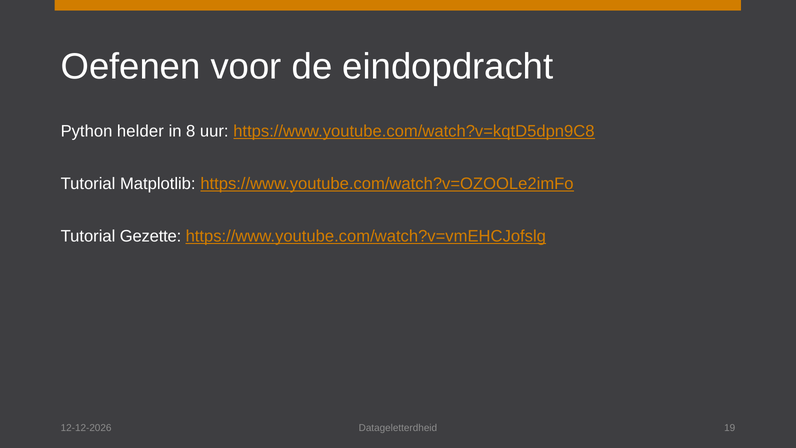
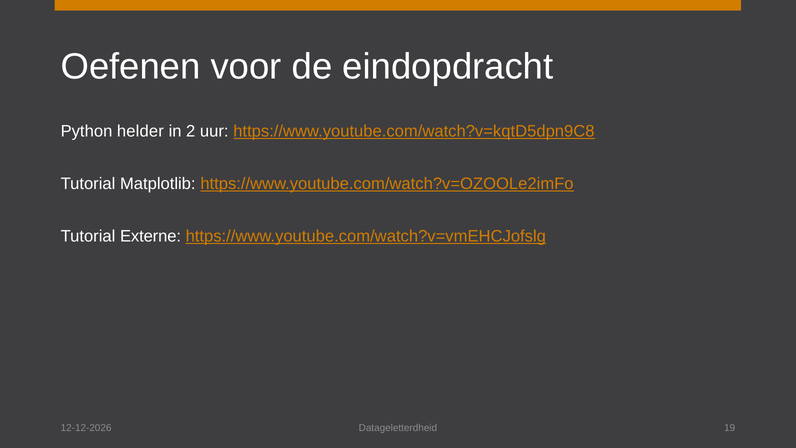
8: 8 -> 2
Gezette: Gezette -> Externe
